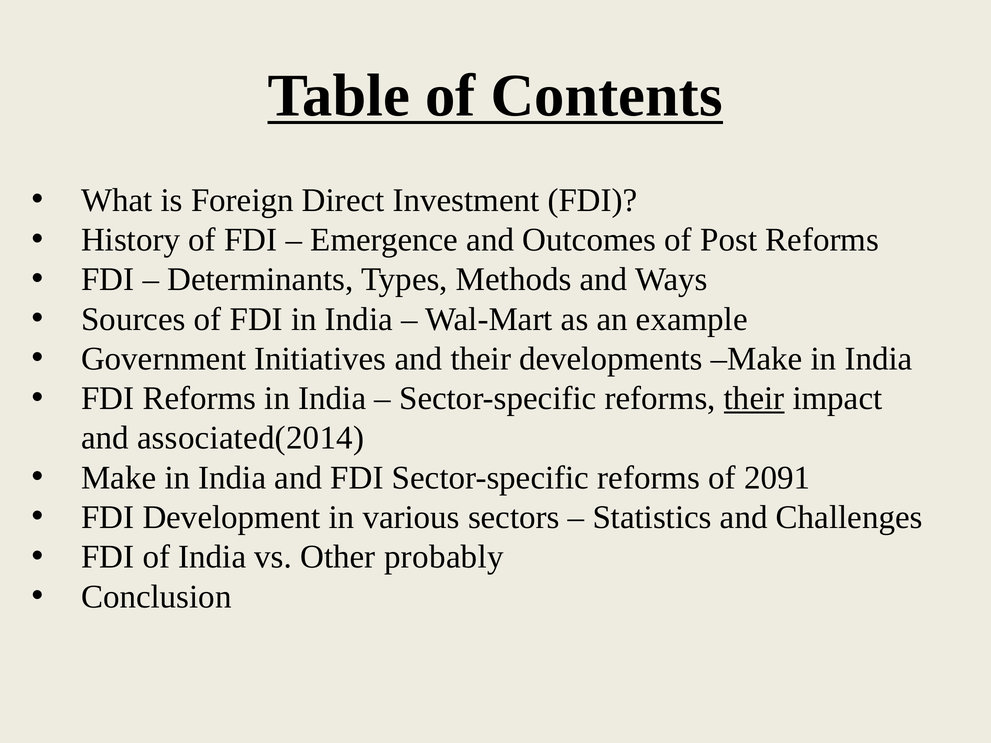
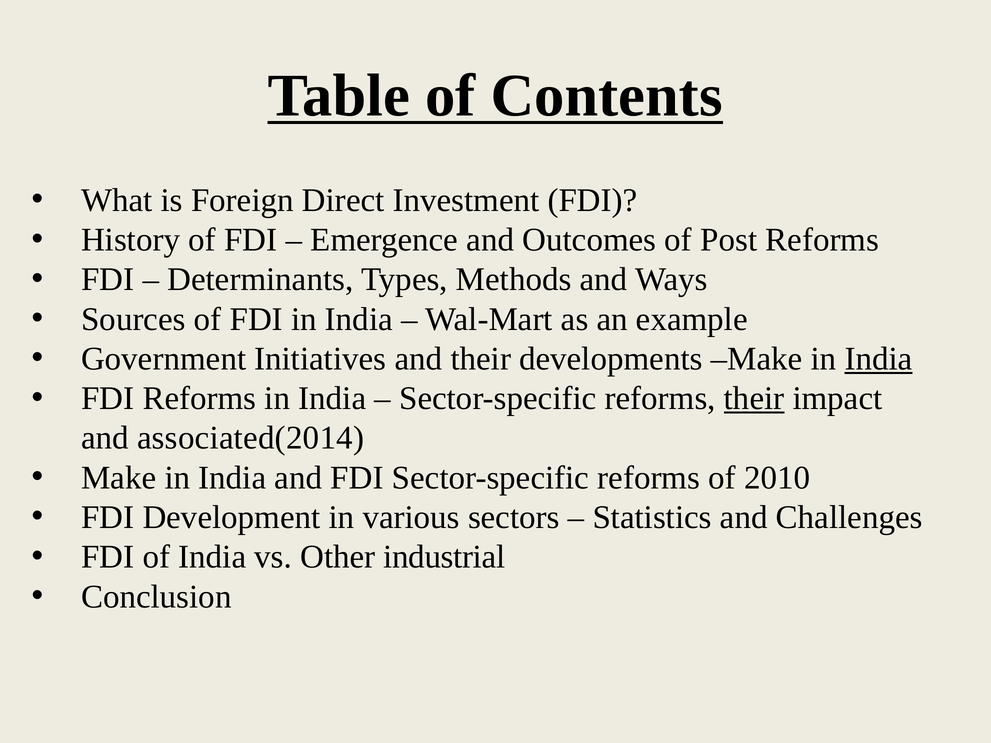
India at (879, 359) underline: none -> present
2091: 2091 -> 2010
probably: probably -> industrial
